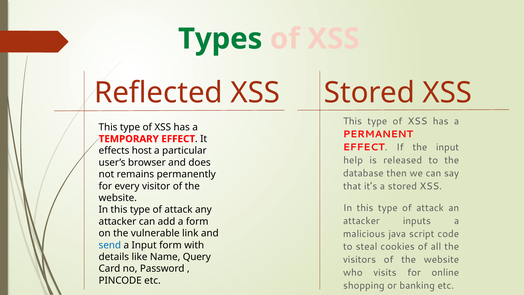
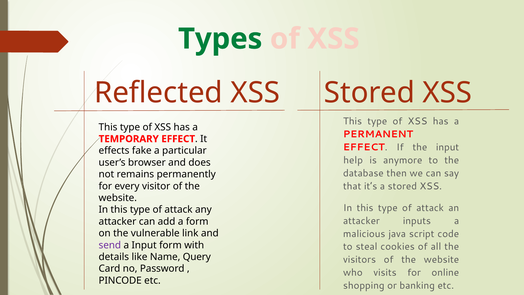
host: host -> fake
released: released -> anymore
send colour: blue -> purple
